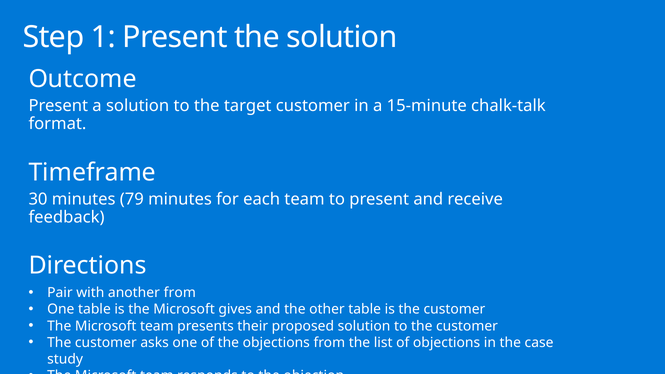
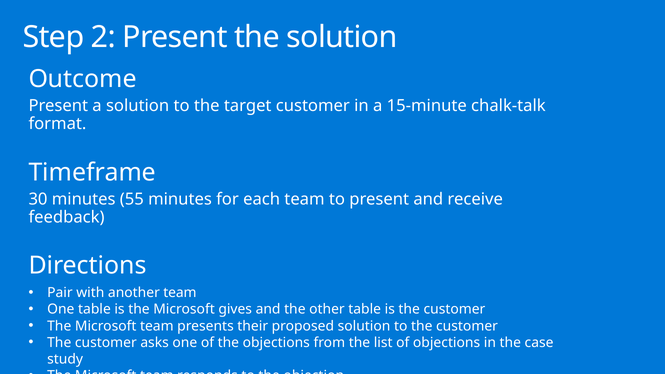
1: 1 -> 2
79: 79 -> 55
another from: from -> team
